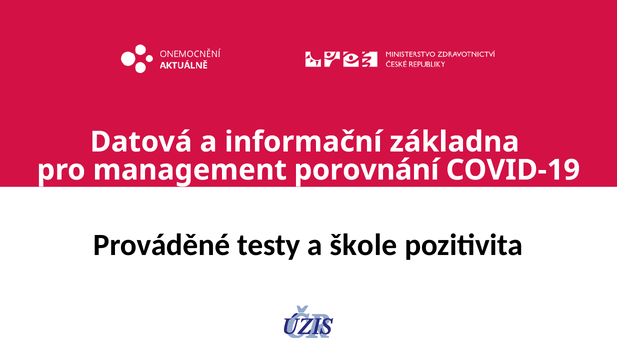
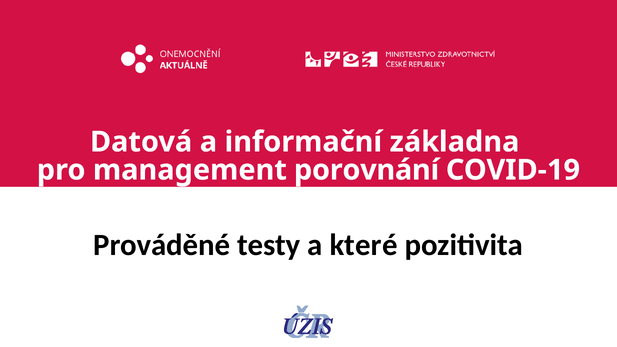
škole: škole -> které
